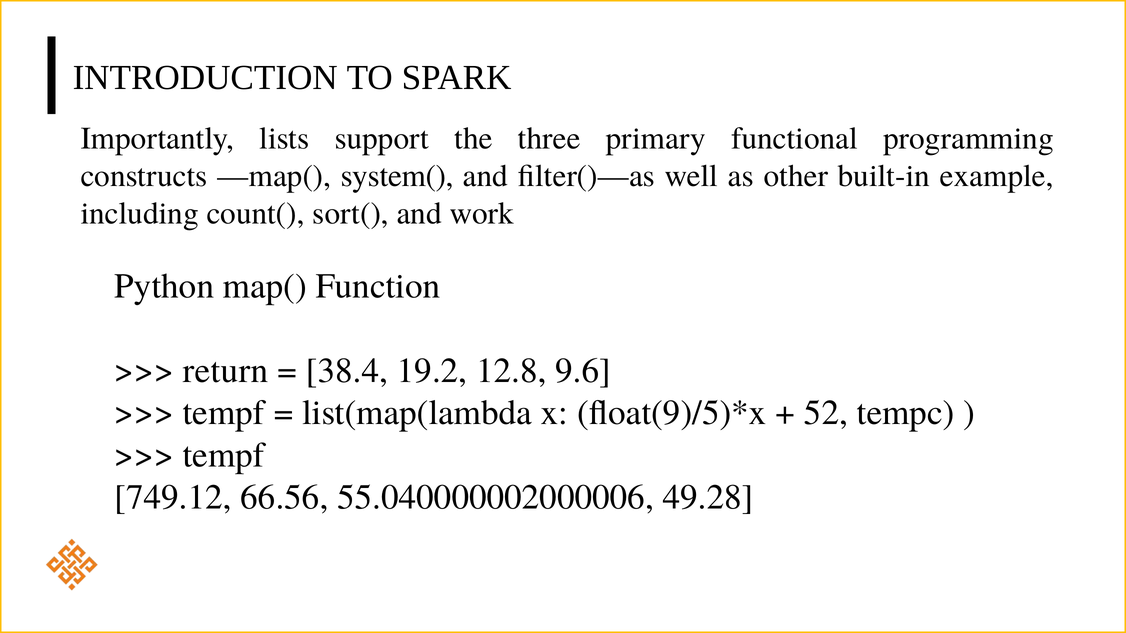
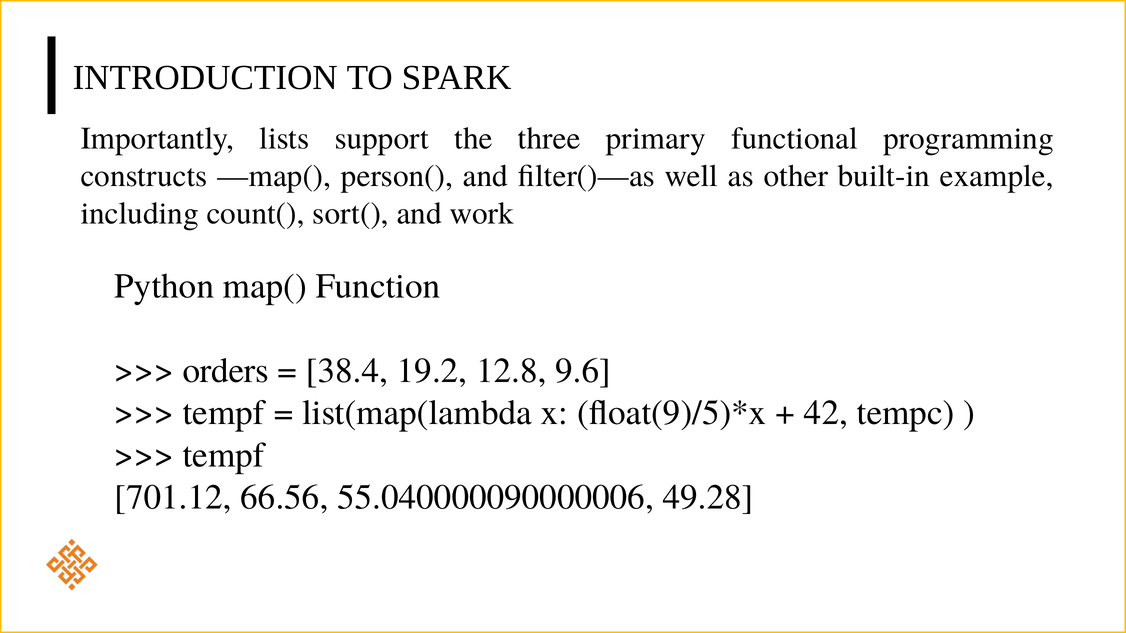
system(: system( -> person(
return: return -> orders
52: 52 -> 42
749.12: 749.12 -> 701.12
55.040000002000006: 55.040000002000006 -> 55.040000090000006
